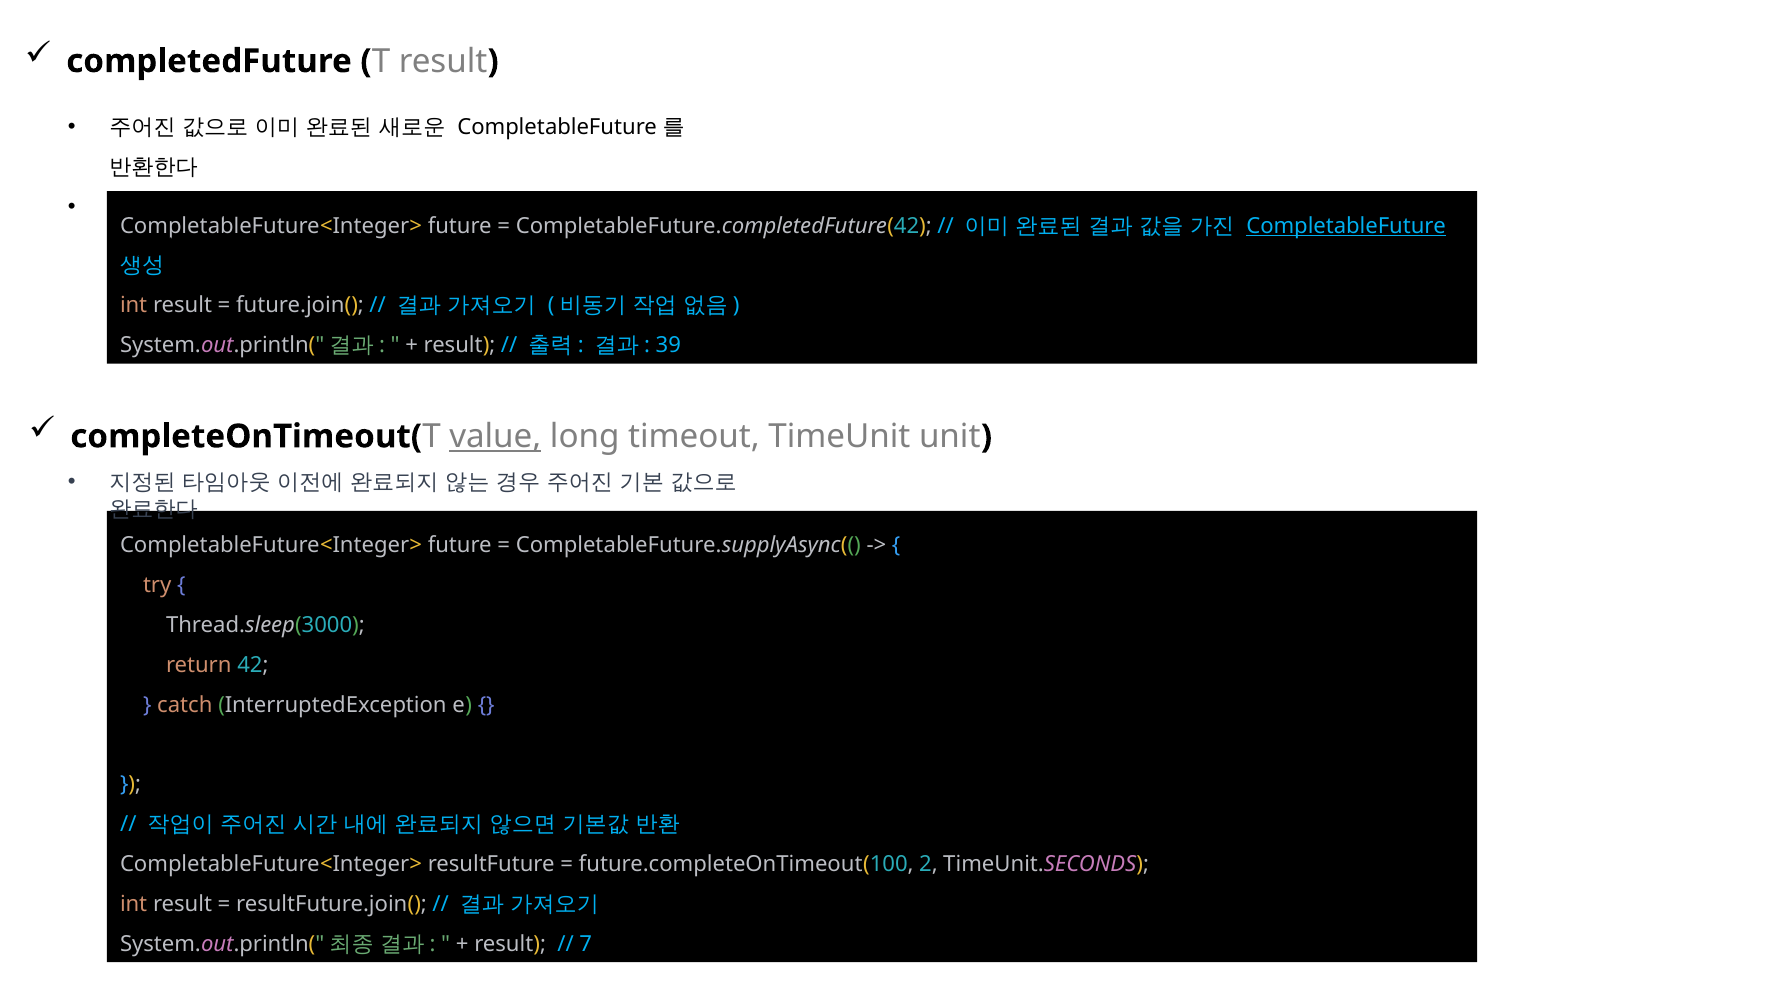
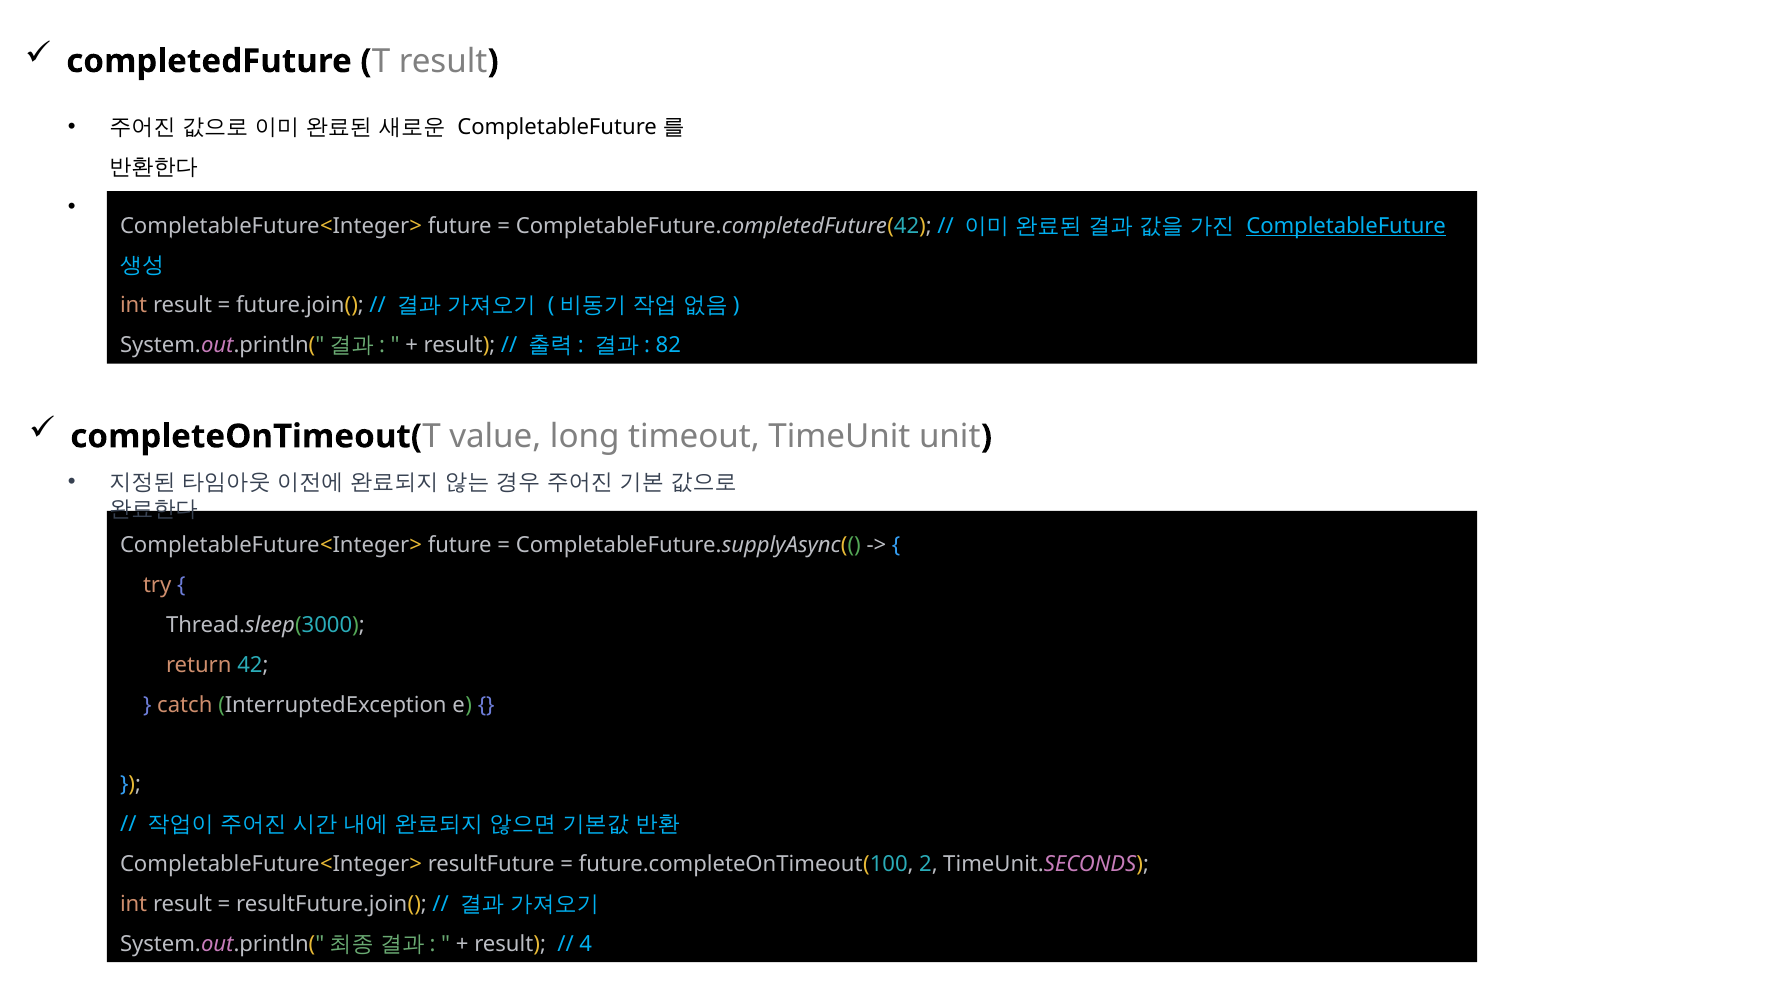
39: 39 -> 82
value underline: present -> none
7: 7 -> 4
